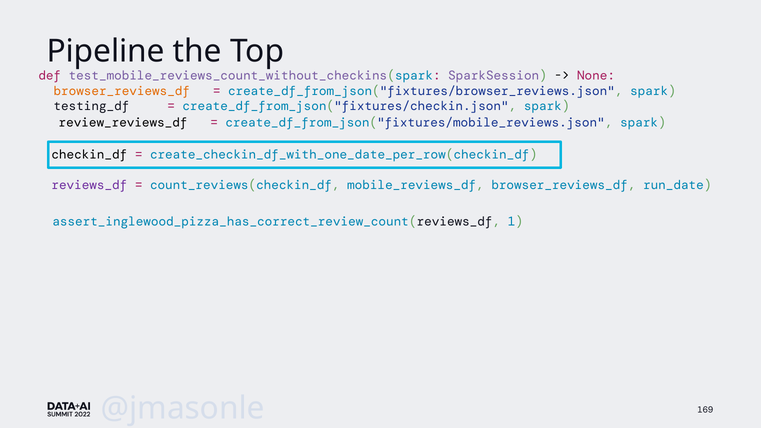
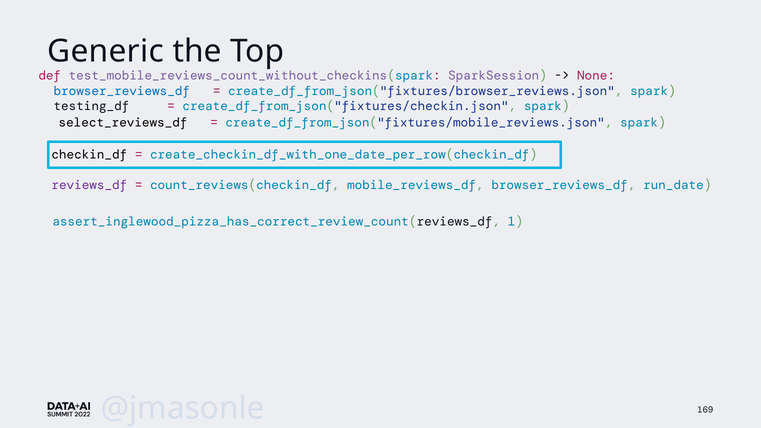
Pipeline: Pipeline -> Generic
browser_reviews_df at (122, 91) colour: orange -> blue
review_reviews_df: review_reviews_df -> select_reviews_df
